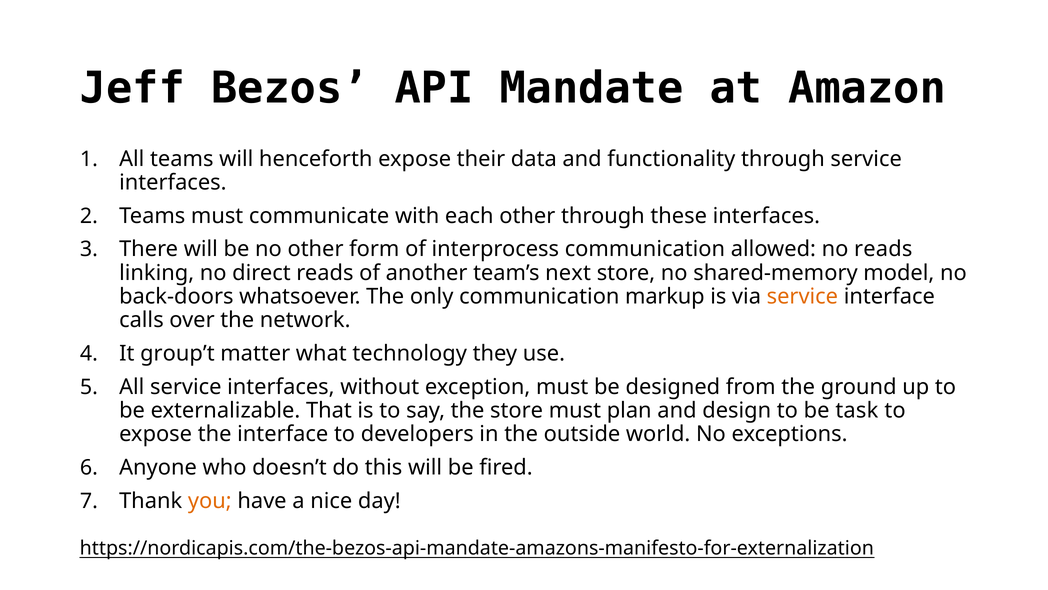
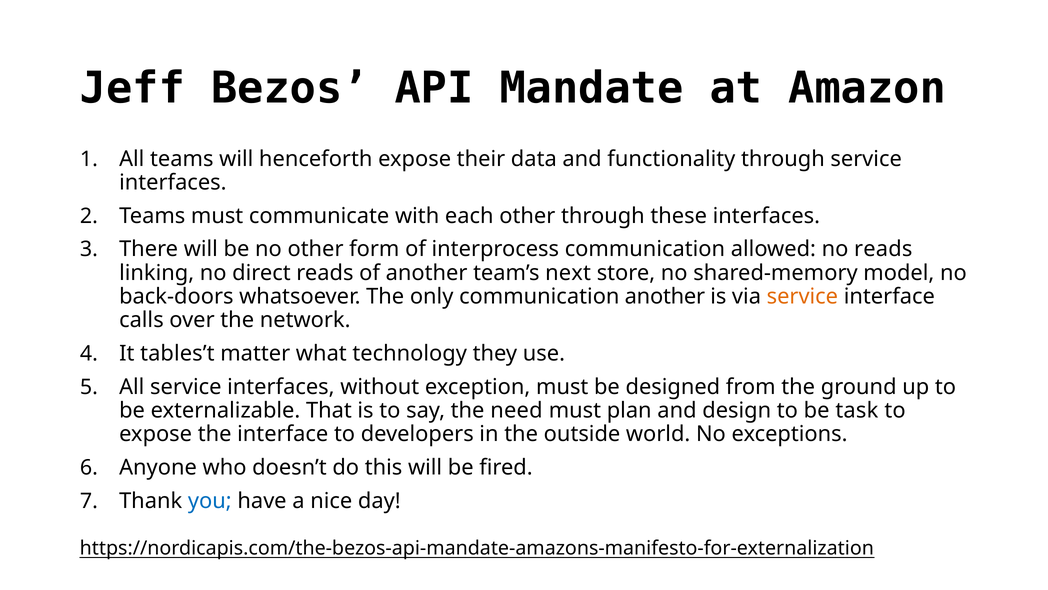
communication markup: markup -> another
group’t: group’t -> tables’t
the store: store -> need
you colour: orange -> blue
